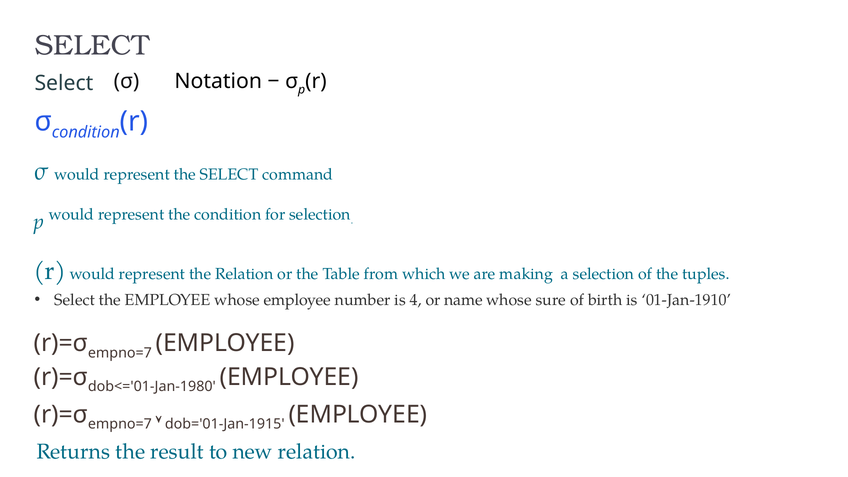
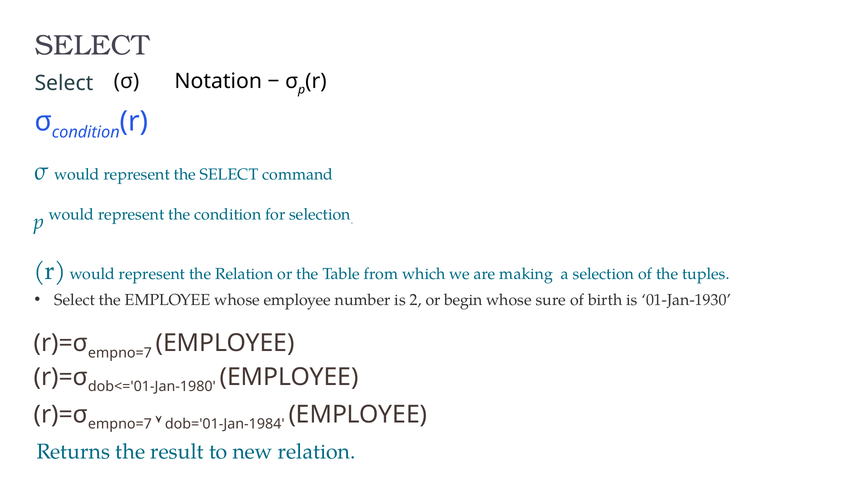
4: 4 -> 2
name: name -> begin
01-Jan-1910: 01-Jan-1910 -> 01-Jan-1930
dob='01-Jan-1915: dob='01-Jan-1915 -> dob='01-Jan-1984
